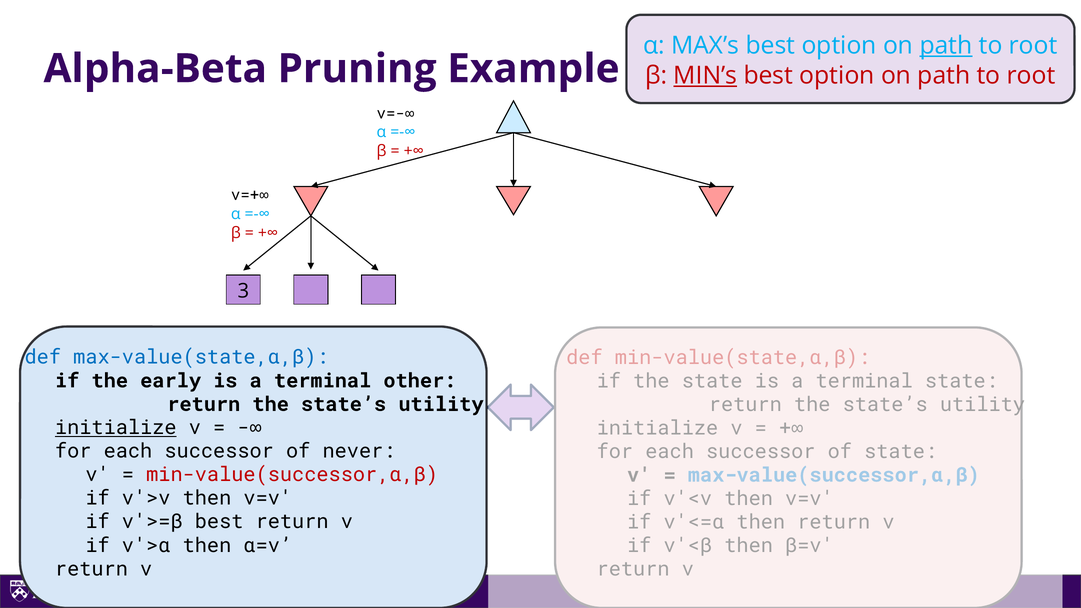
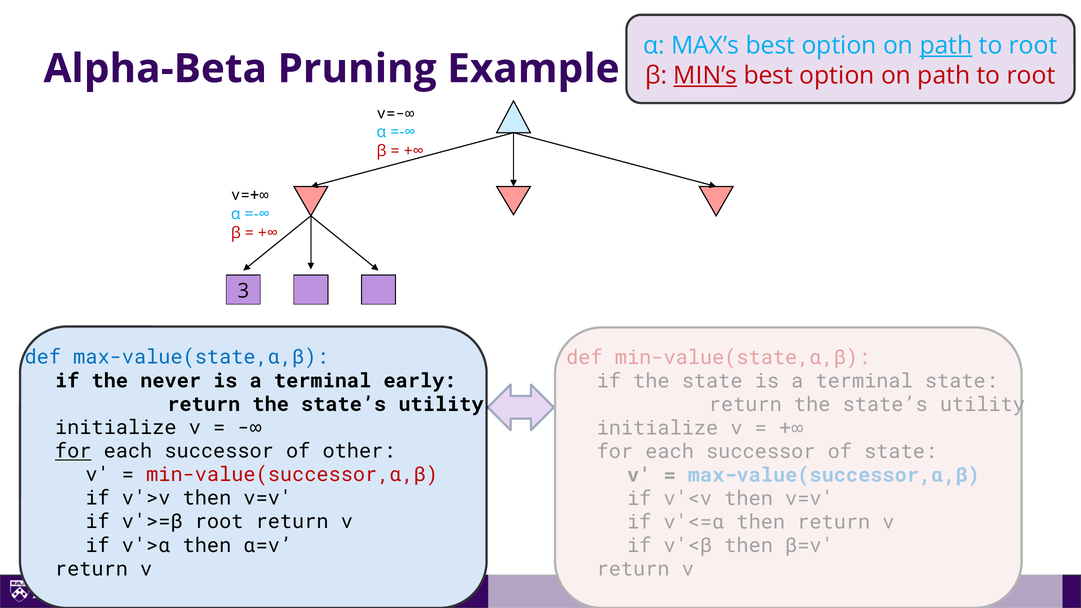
early: early -> never
other: other -> early
initialize at (116, 428) underline: present -> none
for at (73, 451) underline: none -> present
never: never -> other
v'>=β best: best -> root
